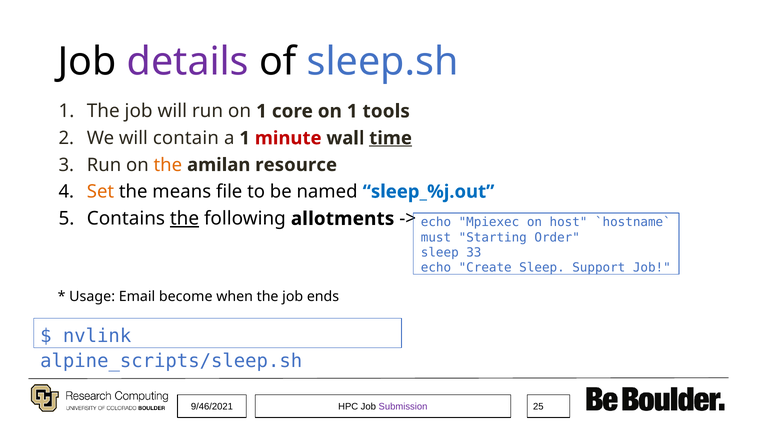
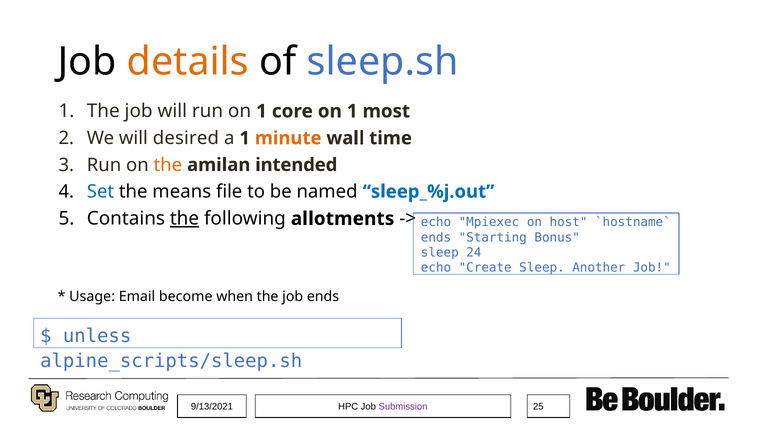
details colour: purple -> orange
tools: tools -> most
contain: contain -> desired
minute colour: red -> orange
time underline: present -> none
resource: resource -> intended
Set colour: orange -> blue
must at (436, 237): must -> ends
Order: Order -> Bonus
33: 33 -> 24
Support: Support -> Another
nvlink: nvlink -> unless
9/46/2021: 9/46/2021 -> 9/13/2021
